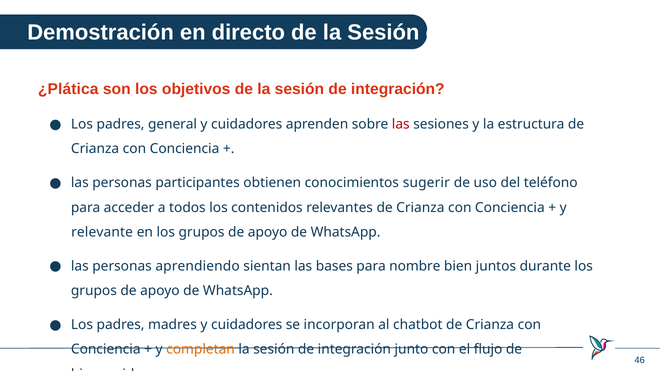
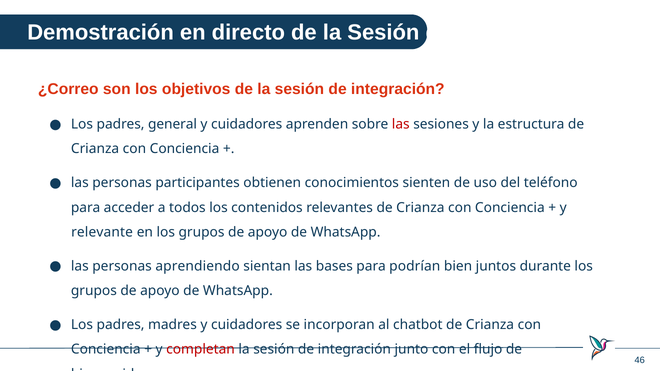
¿Plática: ¿Plática -> ¿Correo
sugerir: sugerir -> sienten
nombre: nombre -> podrían
completan colour: orange -> red
